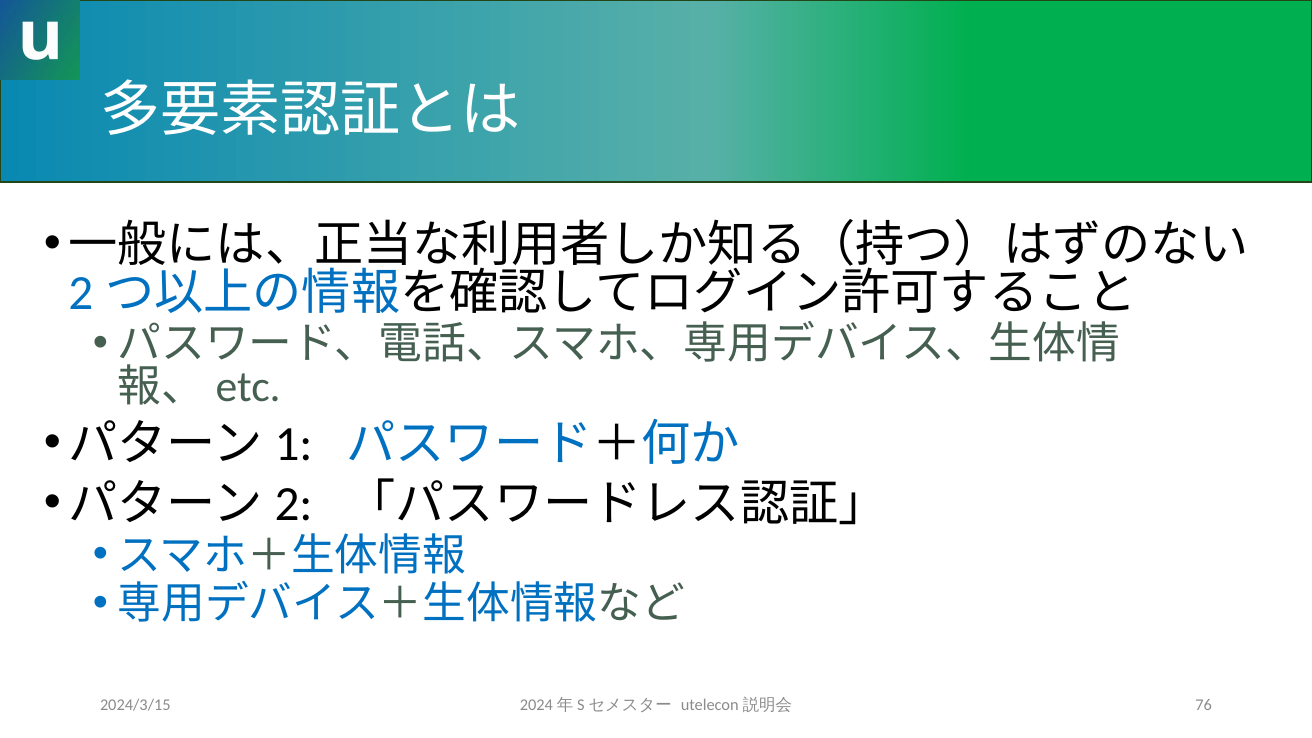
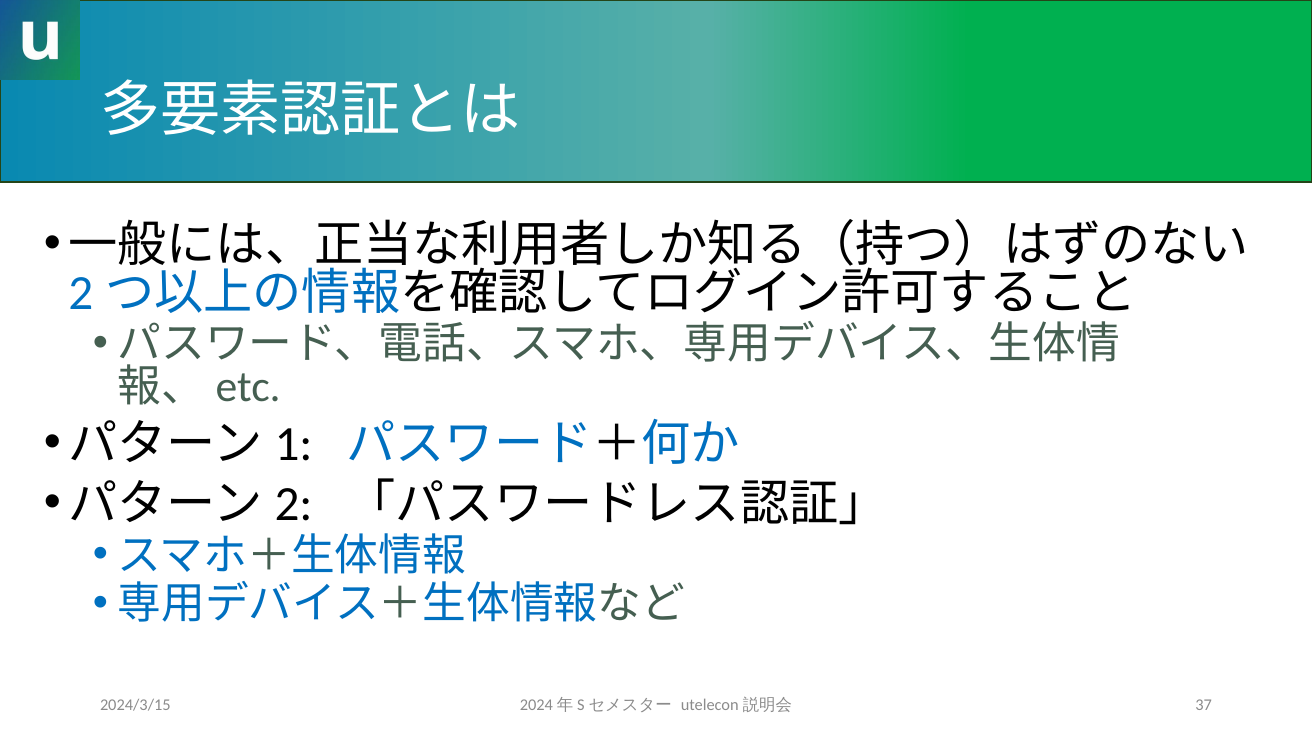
76: 76 -> 37
